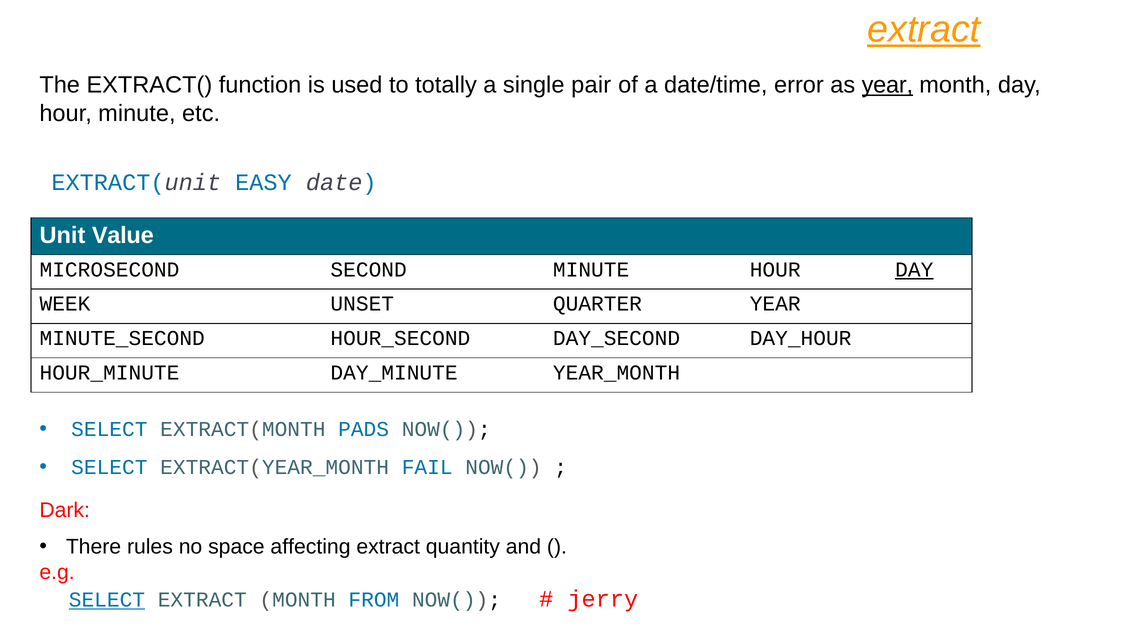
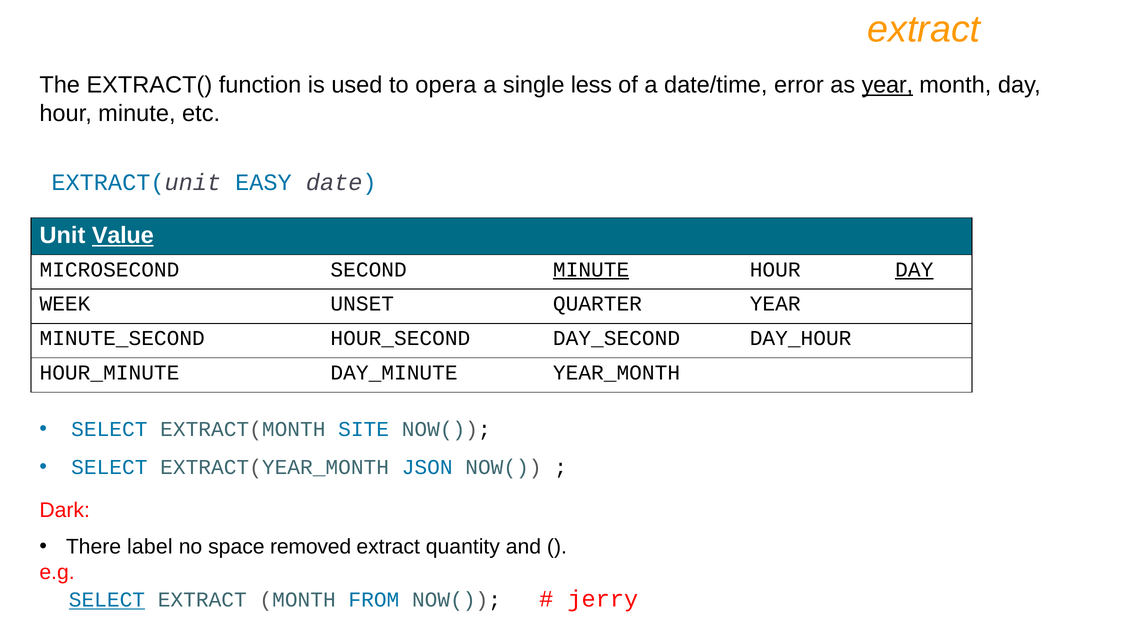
extract at (924, 29) underline: present -> none
totally: totally -> opera
pair: pair -> less
Value underline: none -> present
MINUTE at (591, 269) underline: none -> present
PADS: PADS -> SITE
FAIL: FAIL -> JSON
rules: rules -> label
affecting: affecting -> removed
